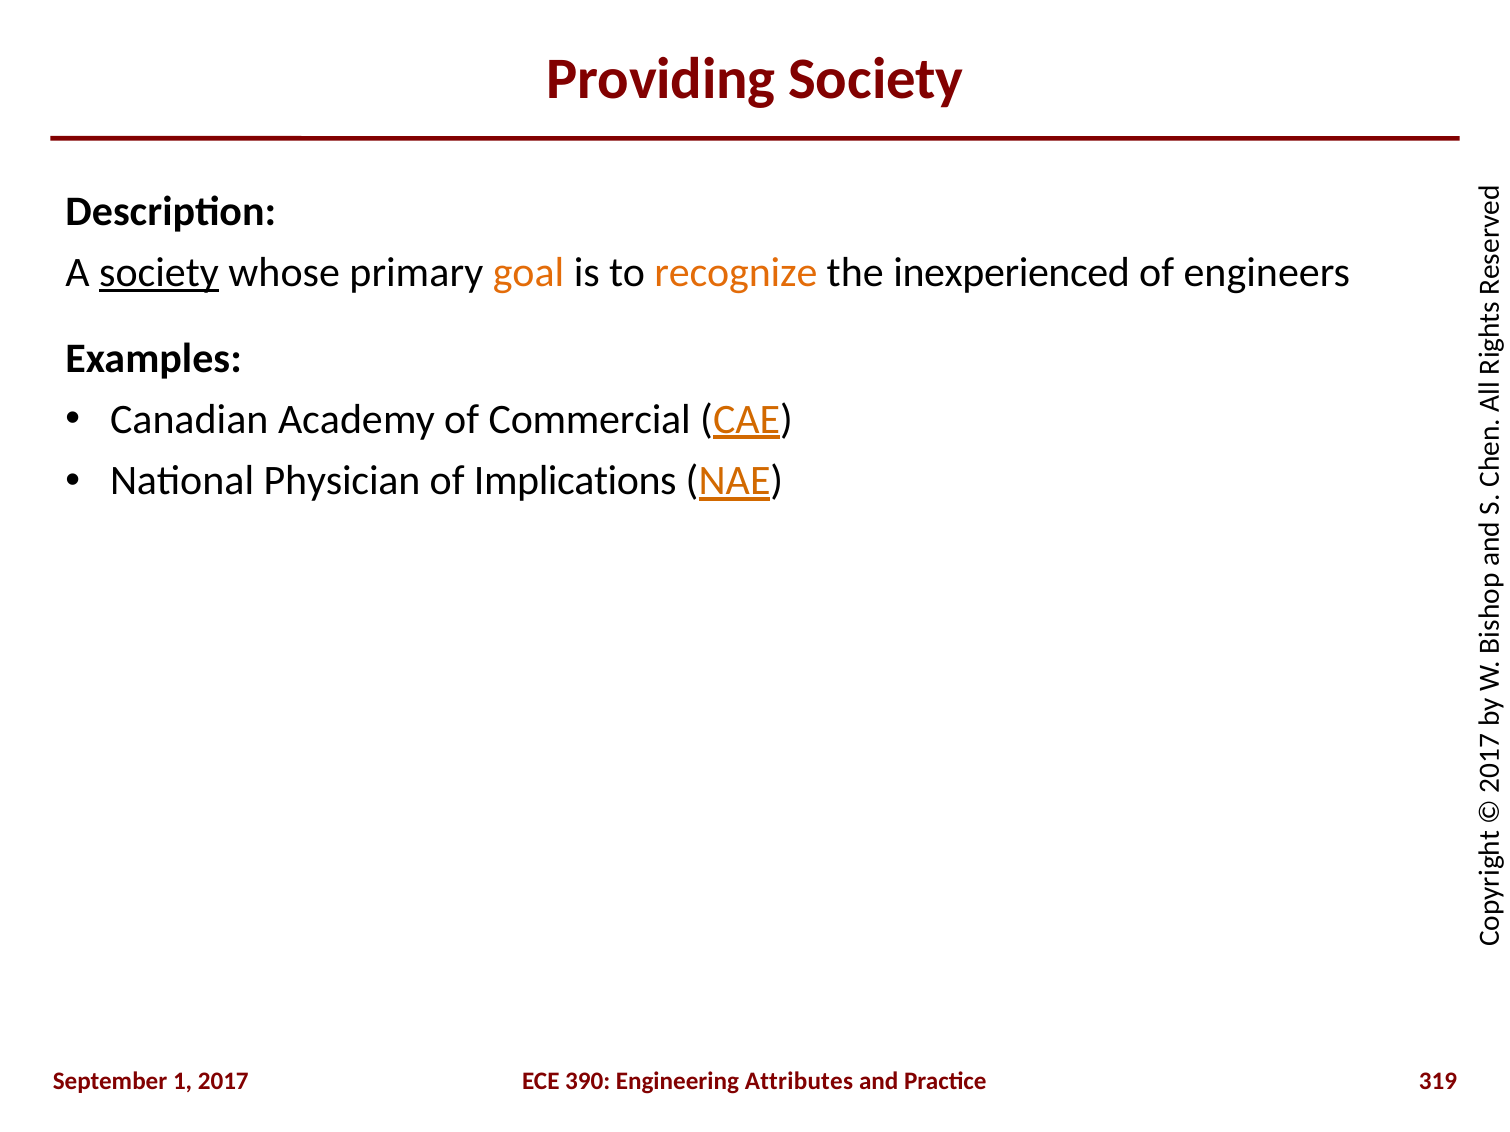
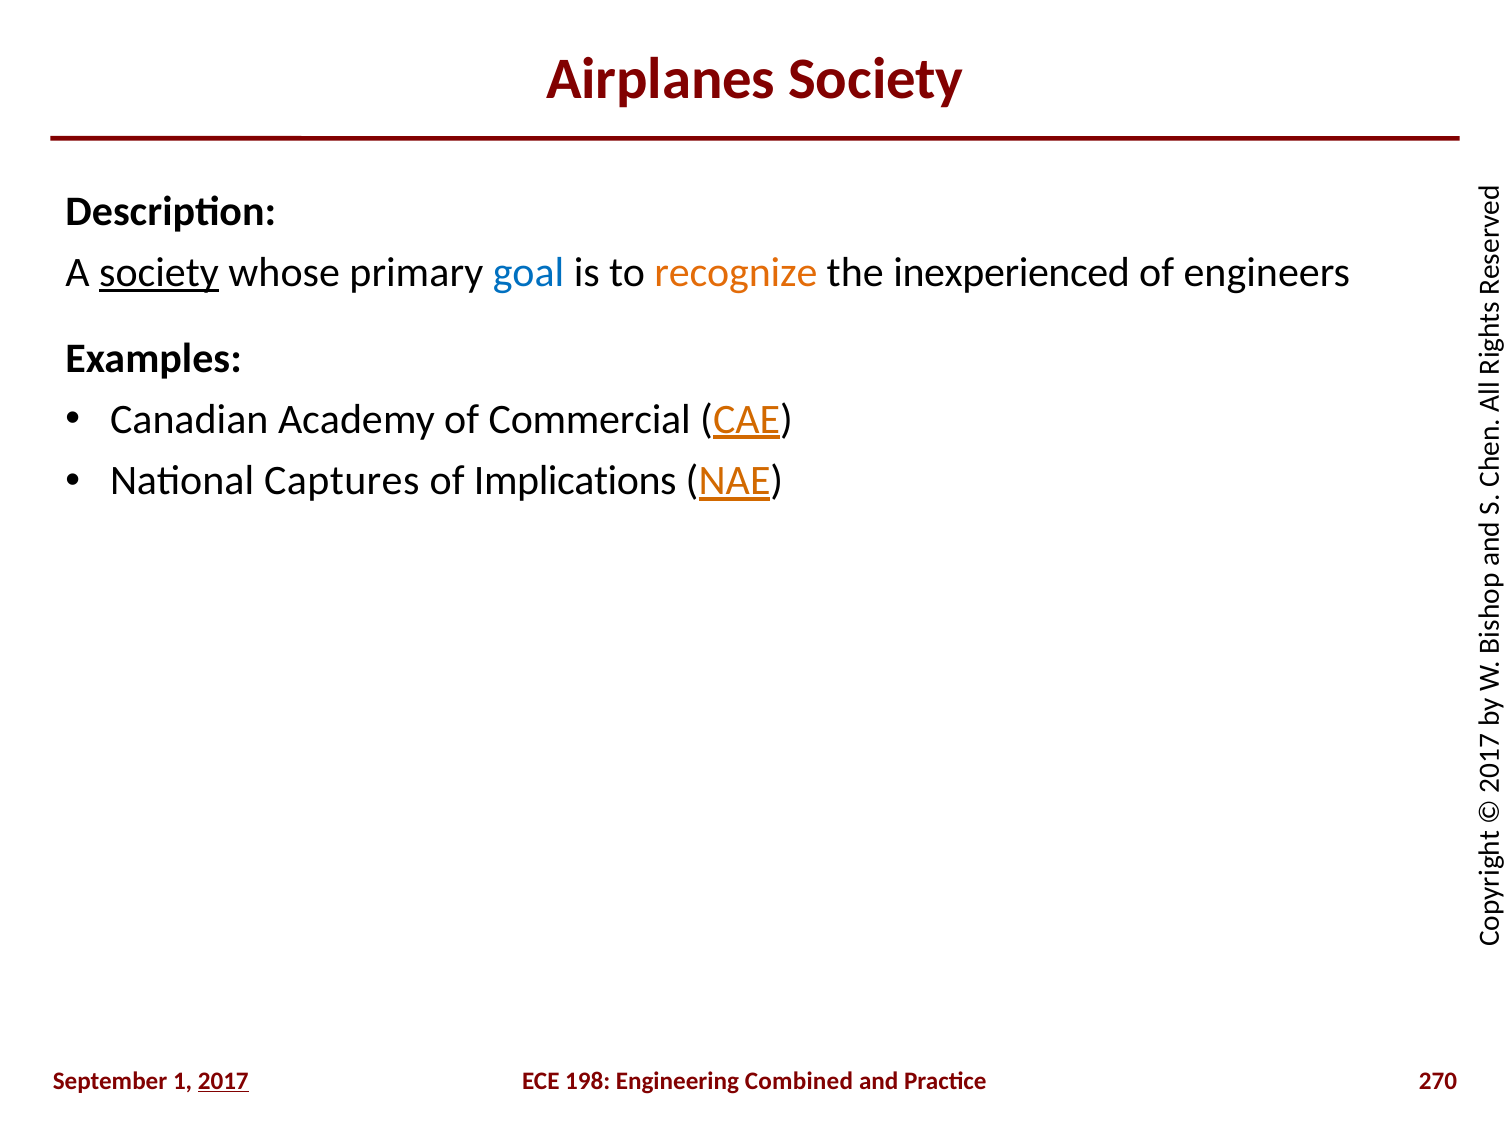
Providing: Providing -> Airplanes
goal colour: orange -> blue
Physician: Physician -> Captures
2017 underline: none -> present
390: 390 -> 198
Attributes: Attributes -> Combined
319: 319 -> 270
